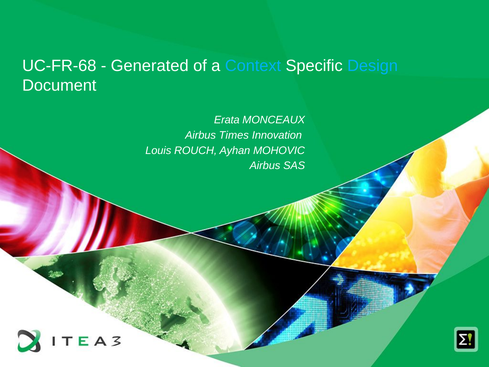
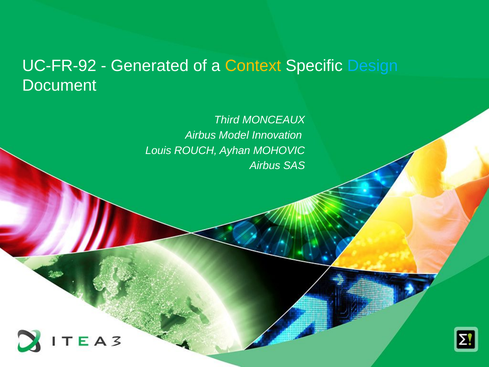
UC-FR-68: UC-FR-68 -> UC-FR-92
Context colour: light blue -> yellow
Erata: Erata -> Third
Times: Times -> Model
